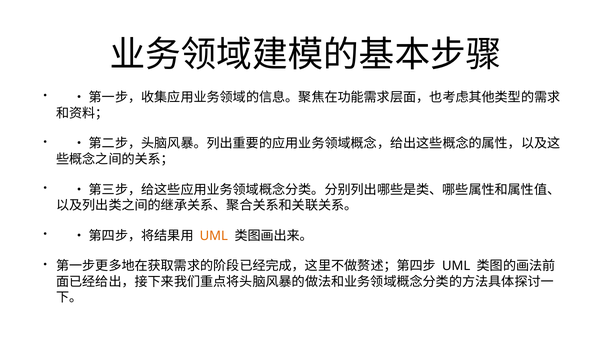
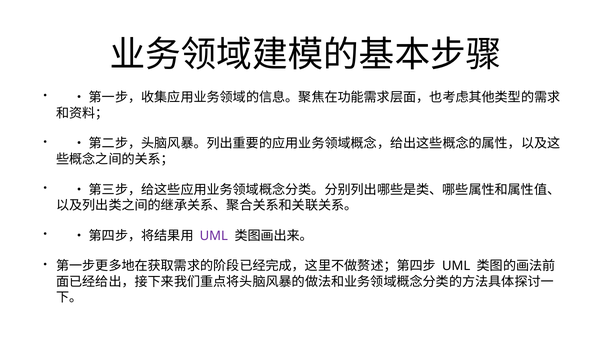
UML at (214, 236) colour: orange -> purple
